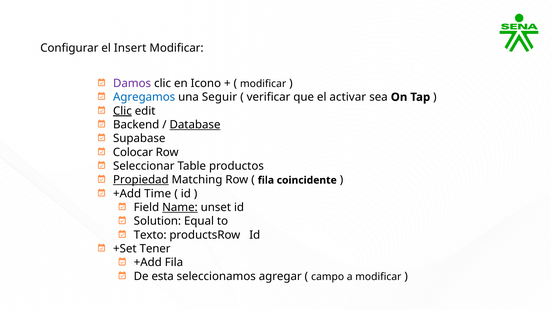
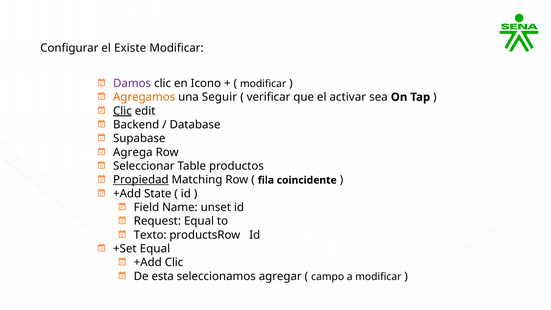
Insert: Insert -> Existe
Agregamos colour: blue -> orange
Database underline: present -> none
Colocar: Colocar -> Agrega
Time: Time -> State
Name underline: present -> none
Solution: Solution -> Request
+Set Tener: Tener -> Equal
+Add Fila: Fila -> Clic
